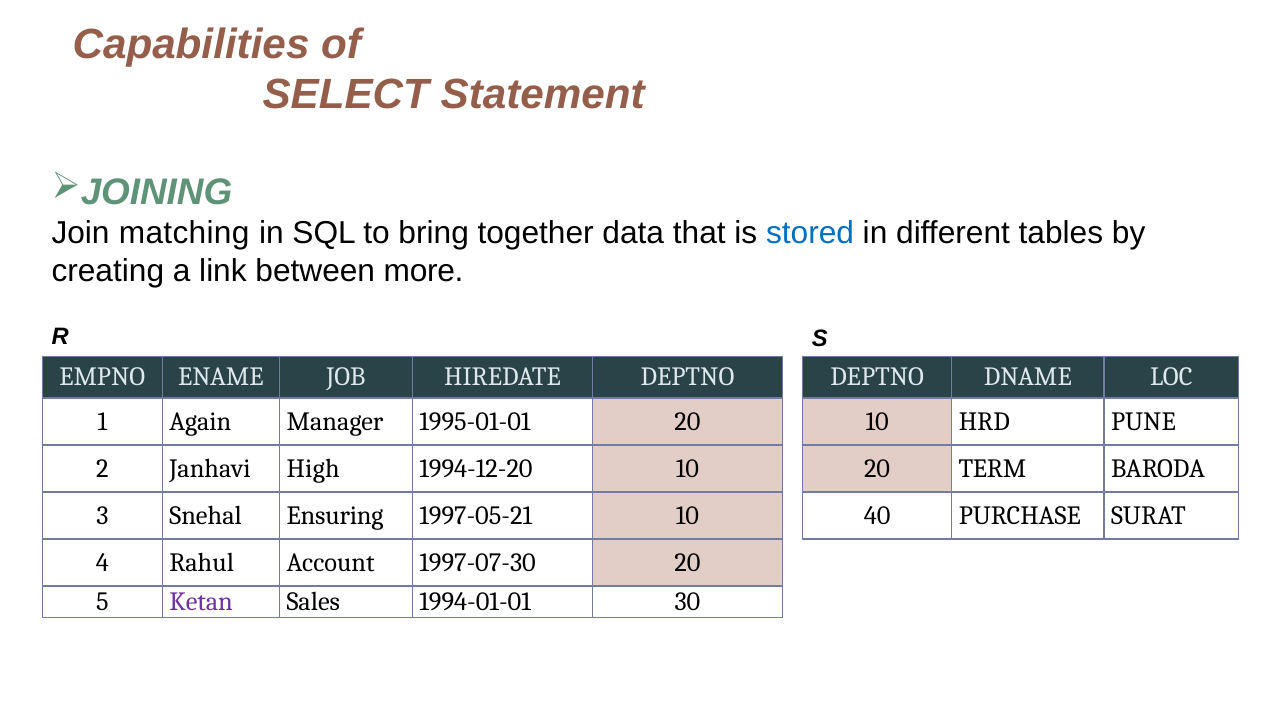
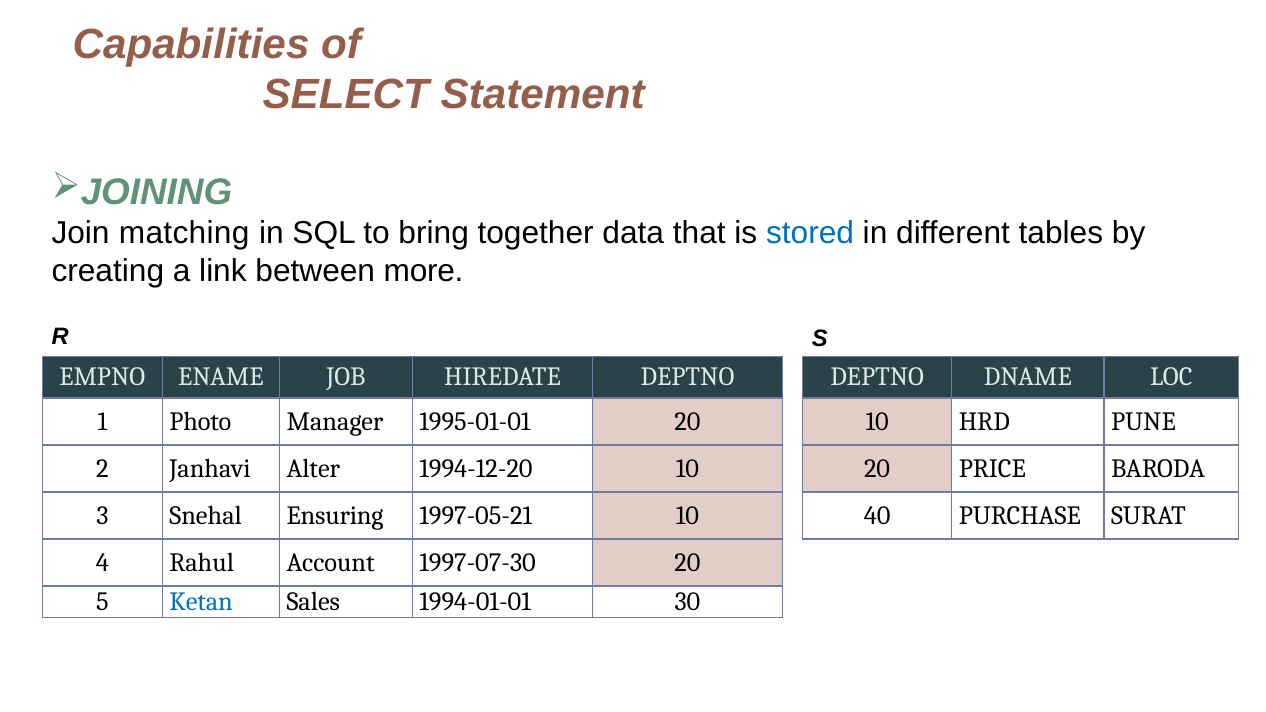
Again: Again -> Photo
High: High -> Alter
TERM: TERM -> PRICE
Ketan colour: purple -> blue
